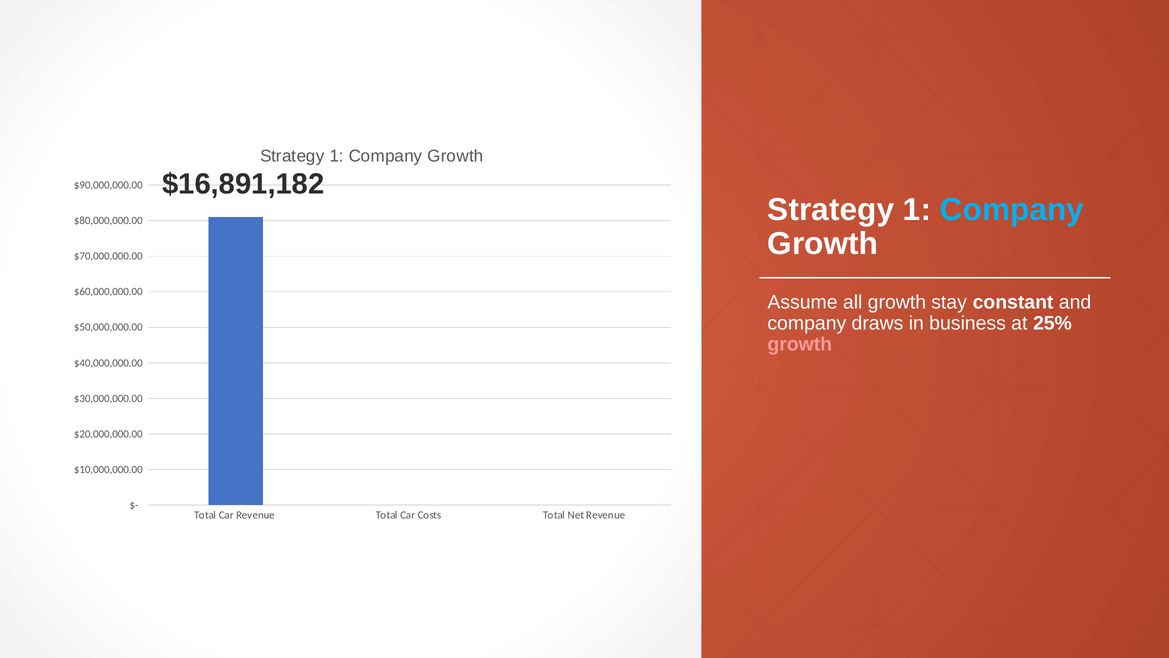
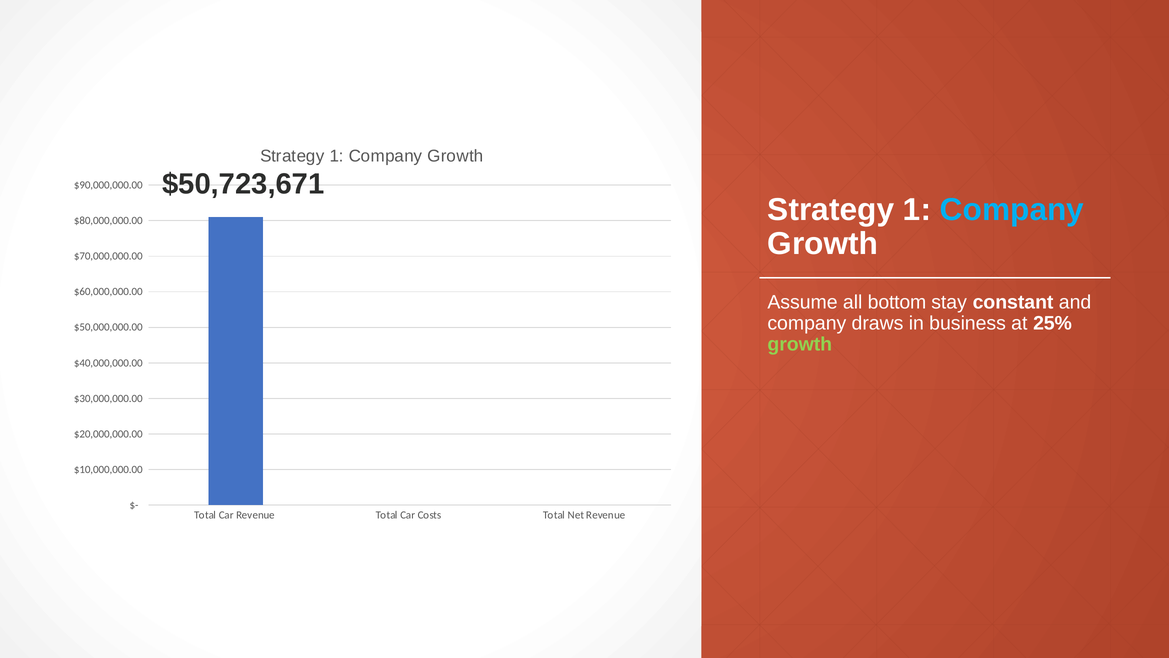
$16,891,182: $16,891,182 -> $50,723,671
all growth: growth -> bottom
growth at (800, 344) colour: pink -> light green
